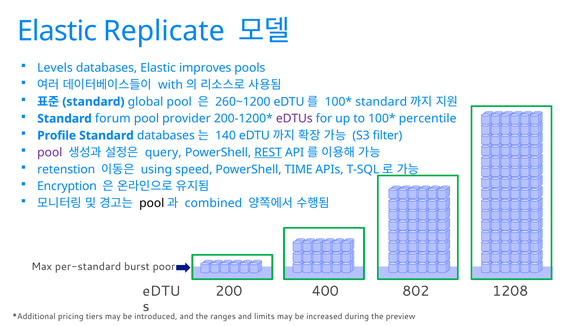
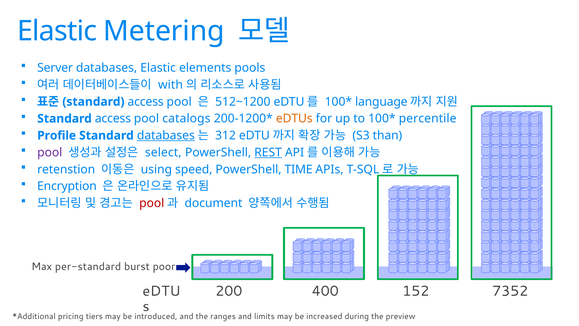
Replicate: Replicate -> Metering
Levels: Levels -> Server
improves: improves -> elements
global at (146, 102): global -> access
260~1200: 260~1200 -> 512~1200
standard at (381, 102): standard -> language
forum at (113, 119): forum -> access
provider: provider -> catalogs
eDTUs colour: purple -> orange
databases at (166, 135) underline: none -> present
140: 140 -> 312
filter: filter -> than
query: query -> select
pool at (152, 203) colour: black -> red
combined: combined -> document
802: 802 -> 152
1208: 1208 -> 7352
